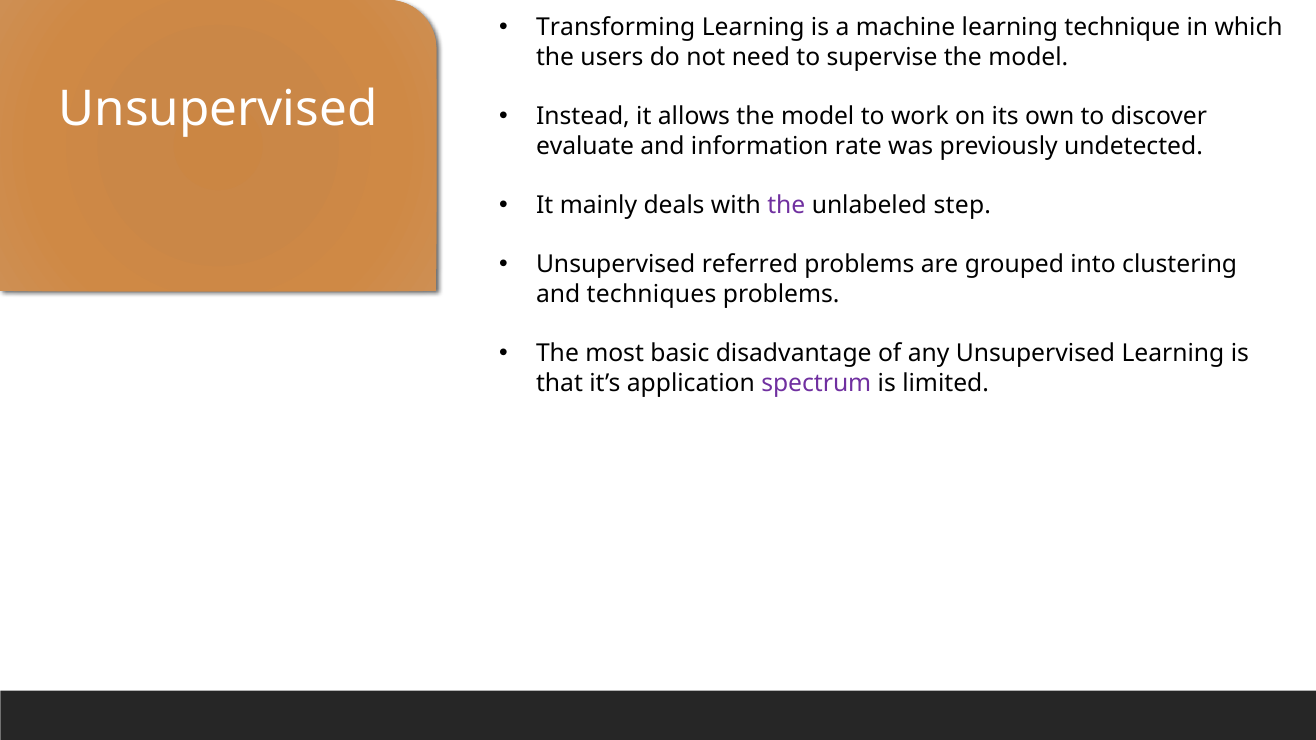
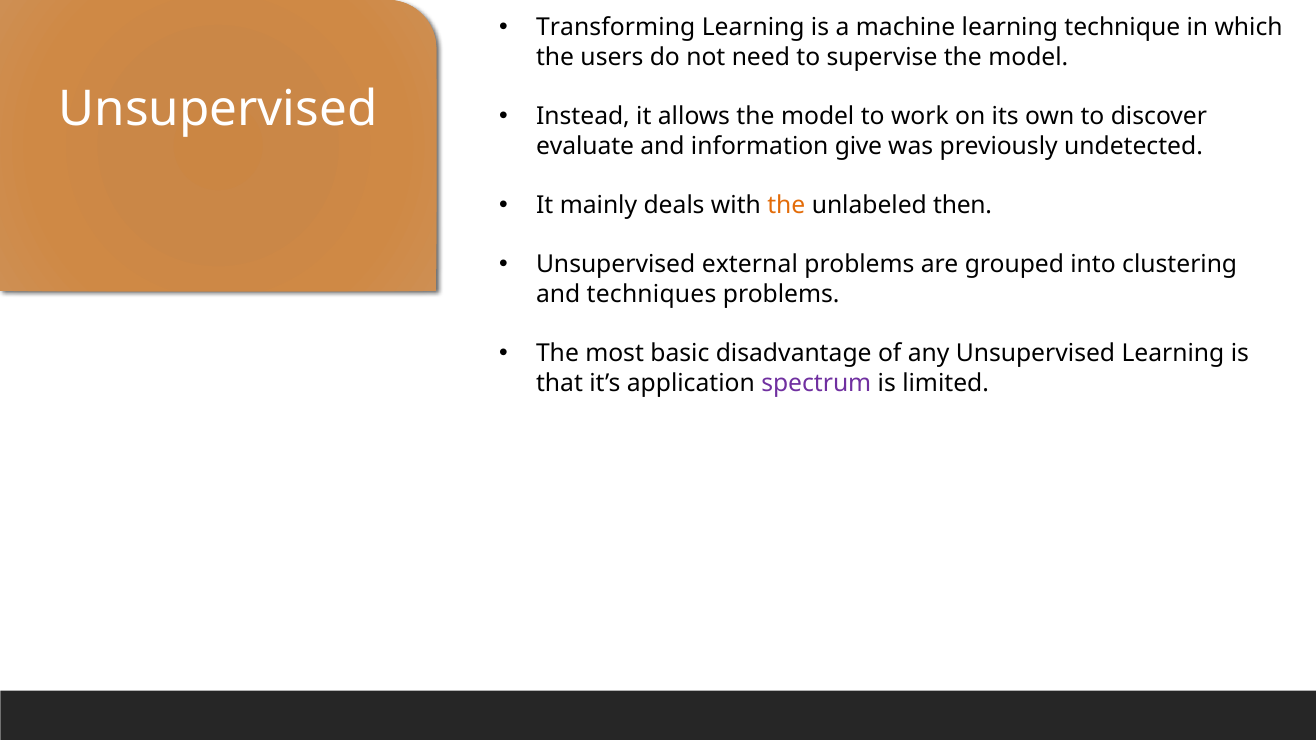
rate: rate -> give
the at (786, 205) colour: purple -> orange
step: step -> then
referred: referred -> external
